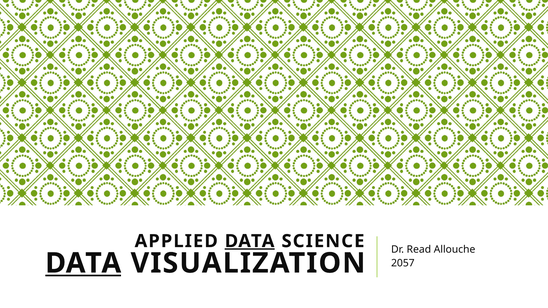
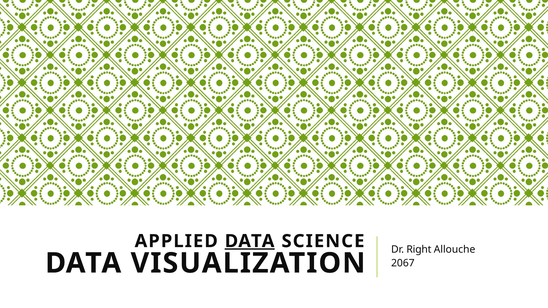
Read: Read -> Right
DATA at (83, 263) underline: present -> none
2057: 2057 -> 2067
